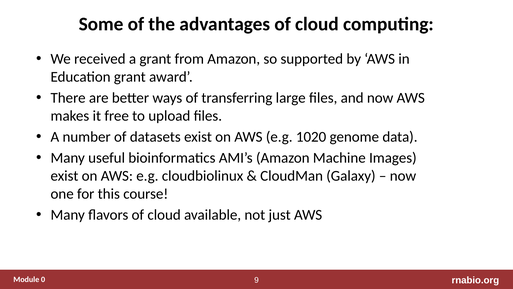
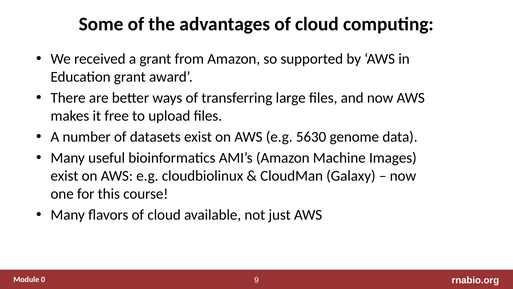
1020: 1020 -> 5630
